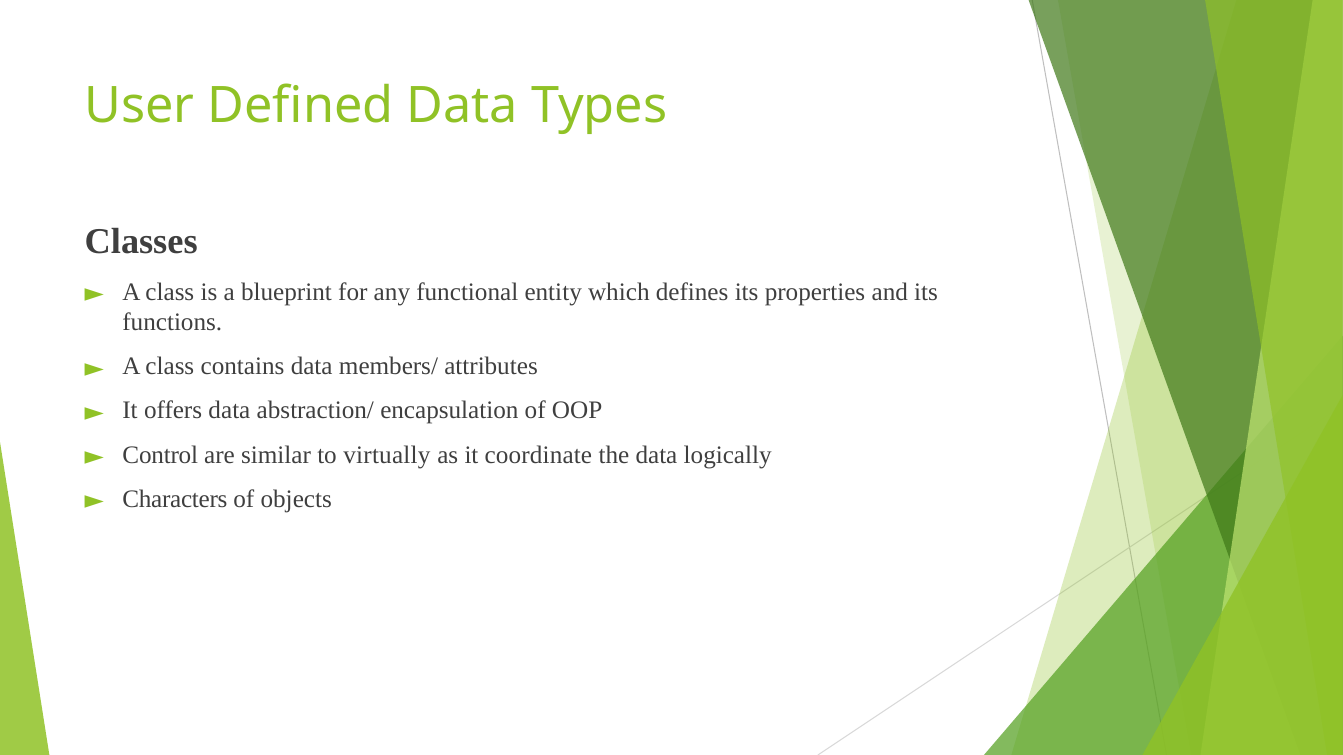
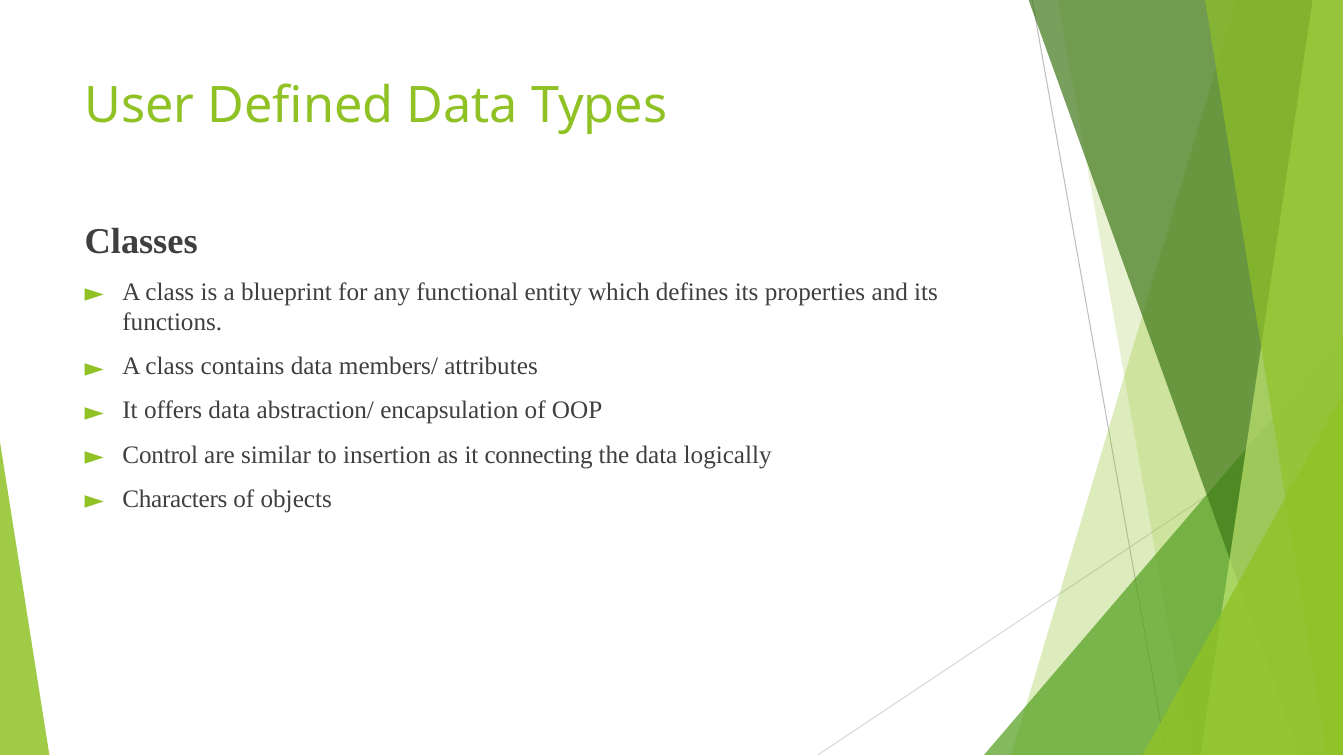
virtually: virtually -> insertion
coordinate: coordinate -> connecting
